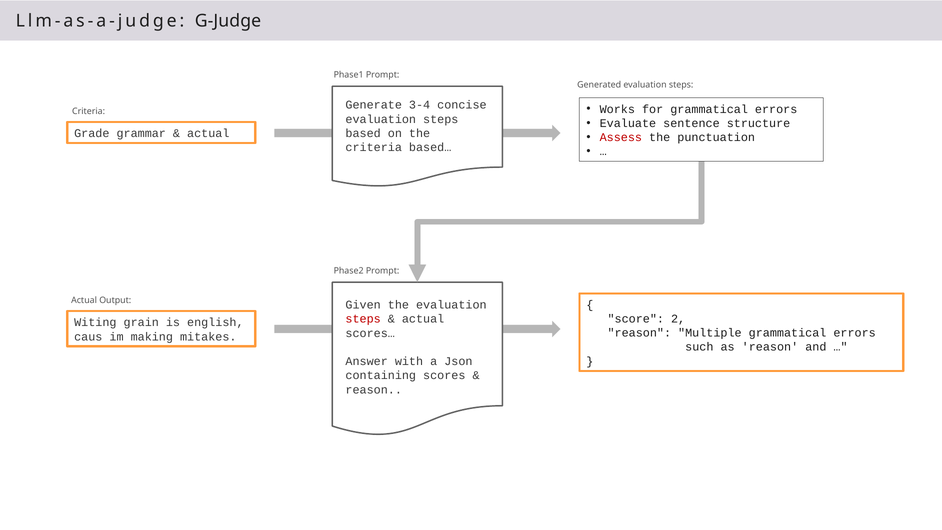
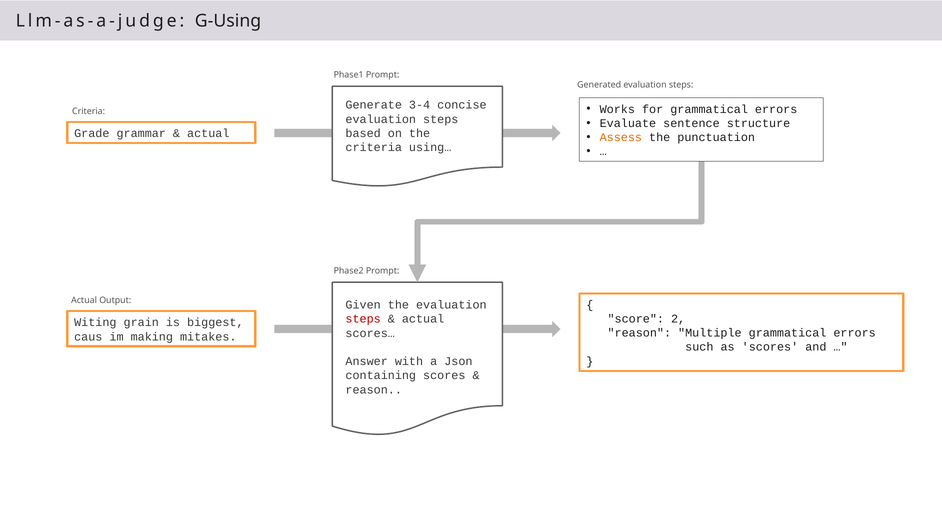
G-Judge: G-Judge -> G-Using
Assess colour: red -> orange
based…: based… -> using…
english: english -> biggest
as reason: reason -> scores
